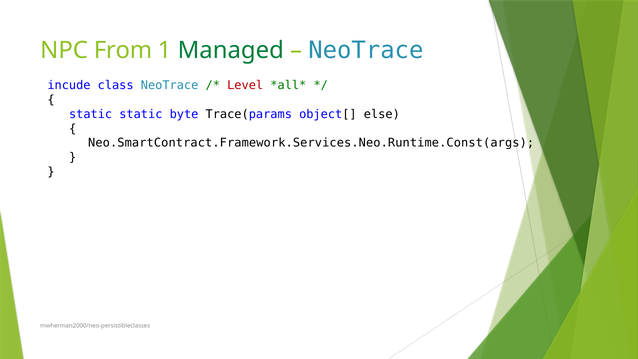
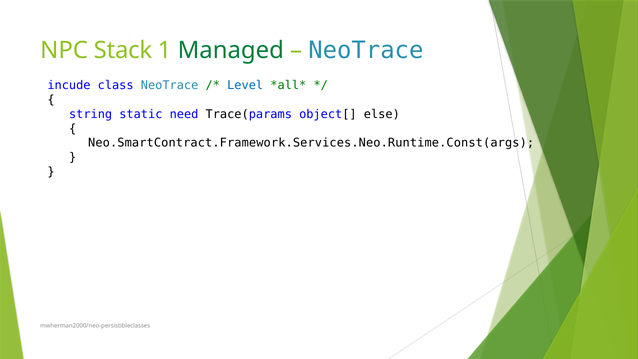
From: From -> Stack
Level colour: red -> blue
static at (91, 114): static -> string
byte: byte -> need
